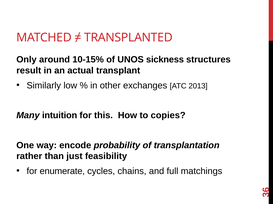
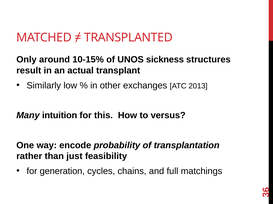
copies: copies -> versus
enumerate: enumerate -> generation
